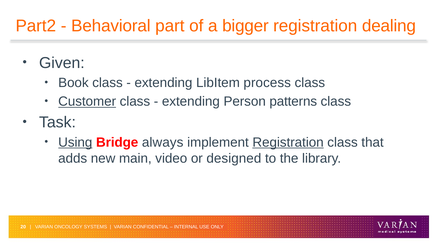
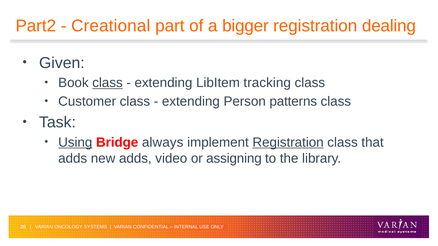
Behavioral: Behavioral -> Creational
class at (107, 83) underline: none -> present
process: process -> tracking
Customer underline: present -> none
new main: main -> adds
designed: designed -> assigning
